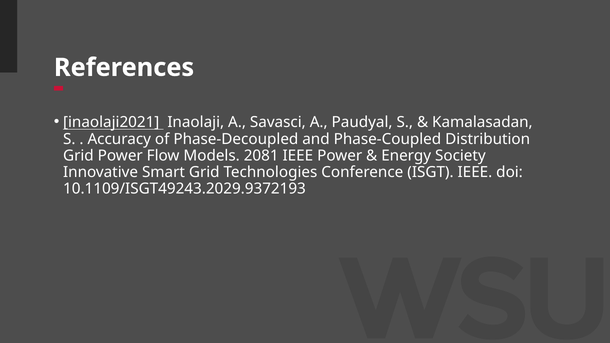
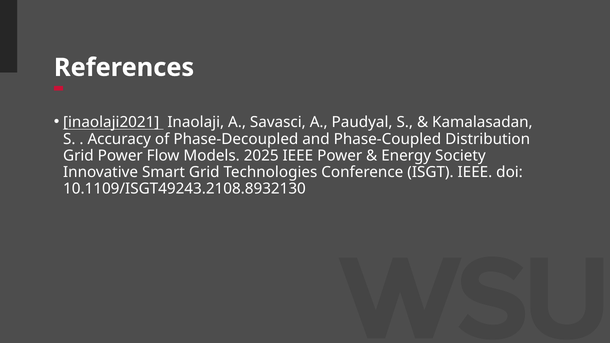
2081: 2081 -> 2025
10.1109/ISGT49243.2029.9372193: 10.1109/ISGT49243.2029.9372193 -> 10.1109/ISGT49243.2108.8932130
